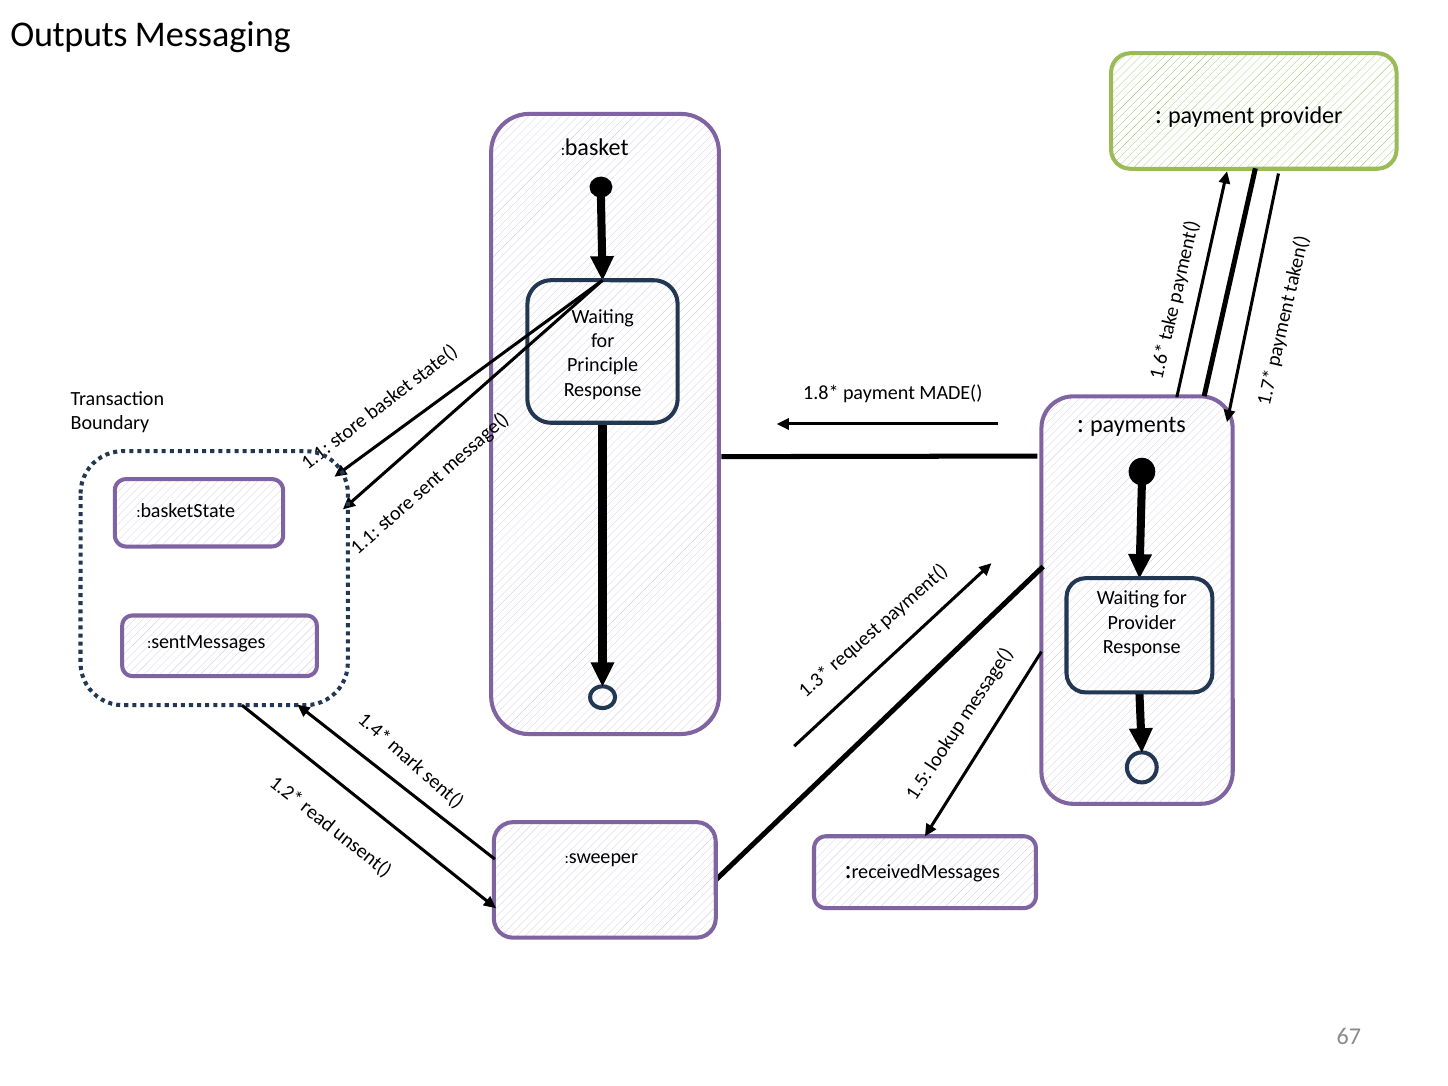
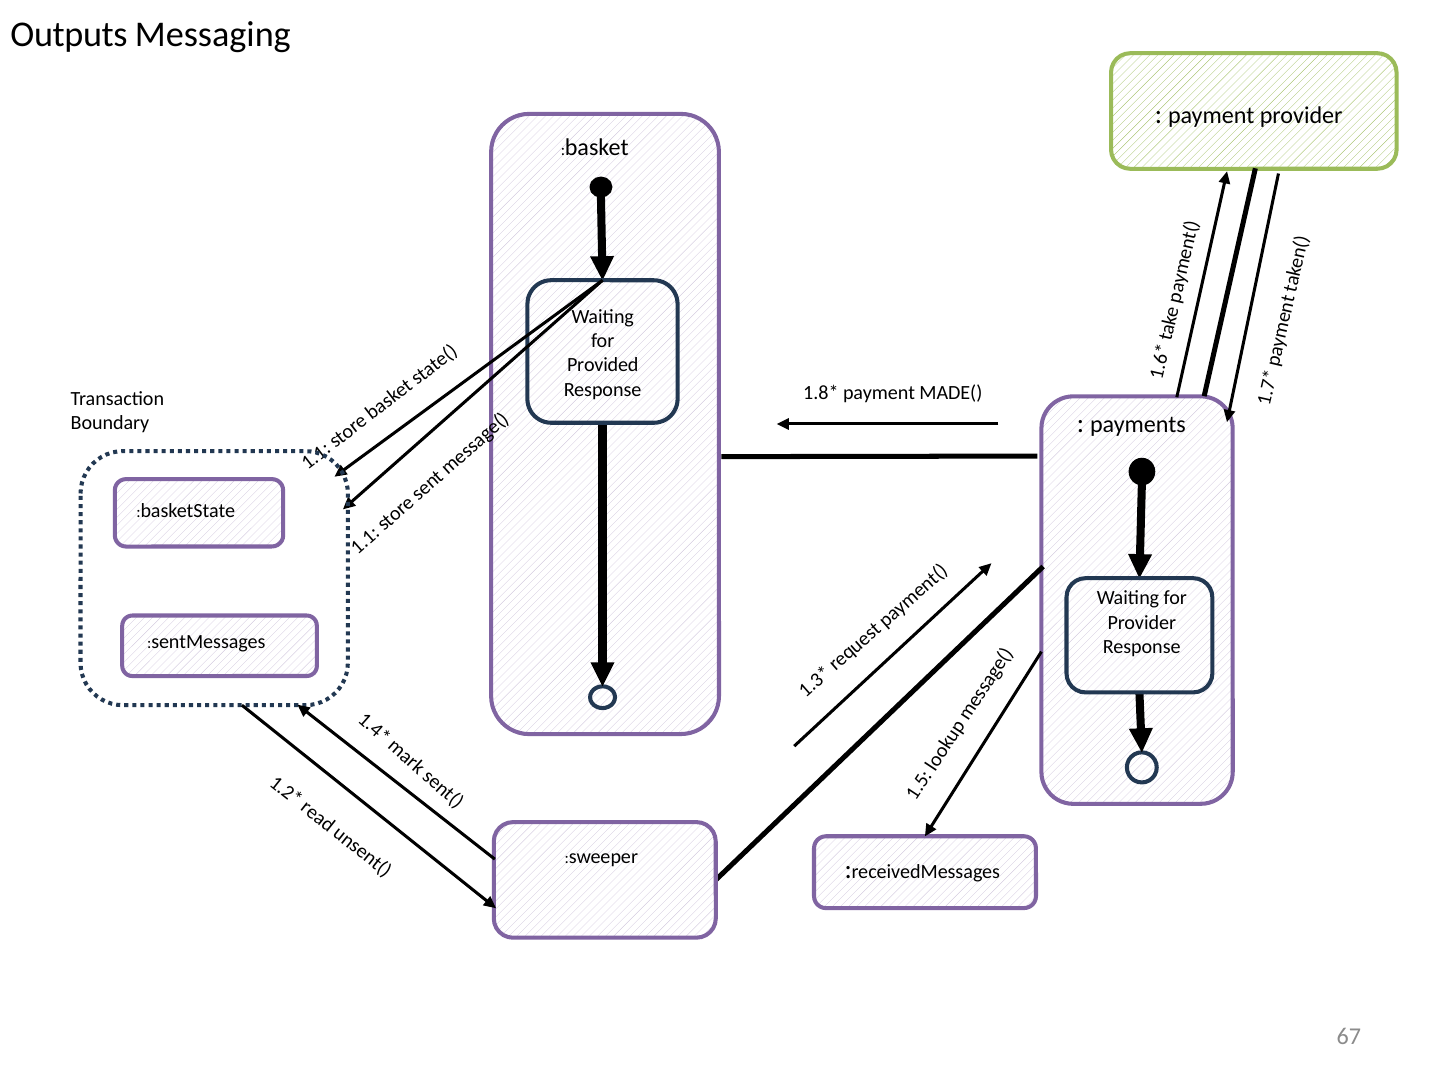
Principle: Principle -> Provided
